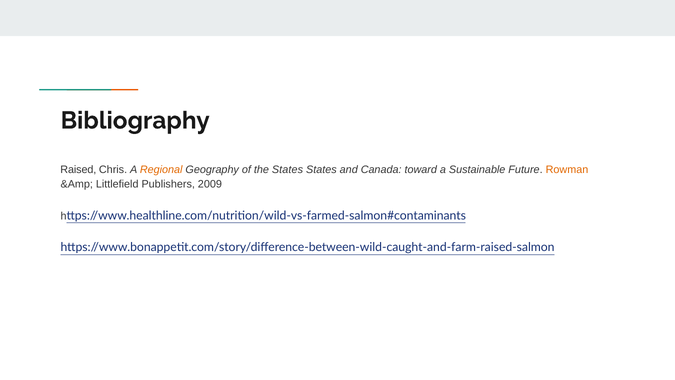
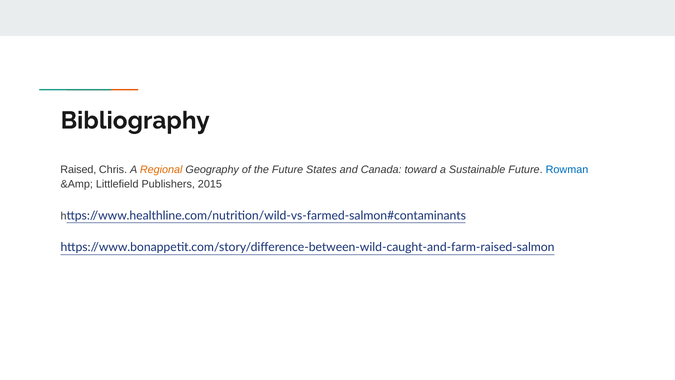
the States: States -> Future
Rowman colour: orange -> blue
2009: 2009 -> 2015
